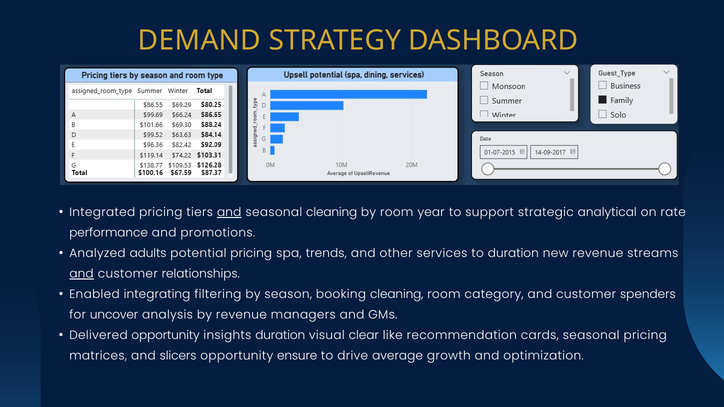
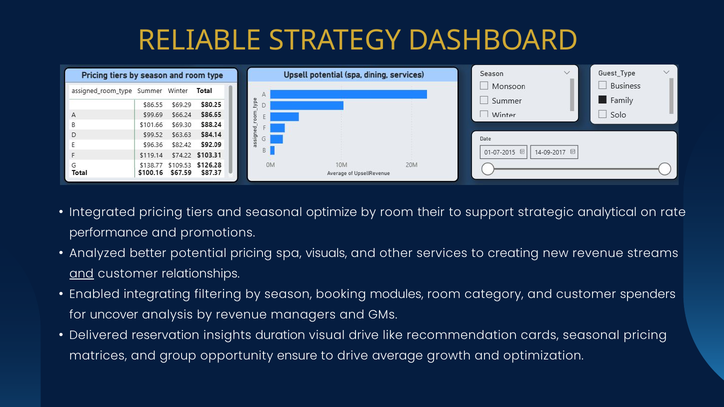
DEMAND: DEMAND -> RELIABLE
and at (229, 212) underline: present -> none
seasonal cleaning: cleaning -> optimize
year: year -> their
adults: adults -> better
trends: trends -> visuals
to duration: duration -> creating
booking cleaning: cleaning -> modules
Delivered opportunity: opportunity -> reservation
visual clear: clear -> drive
slicers: slicers -> group
